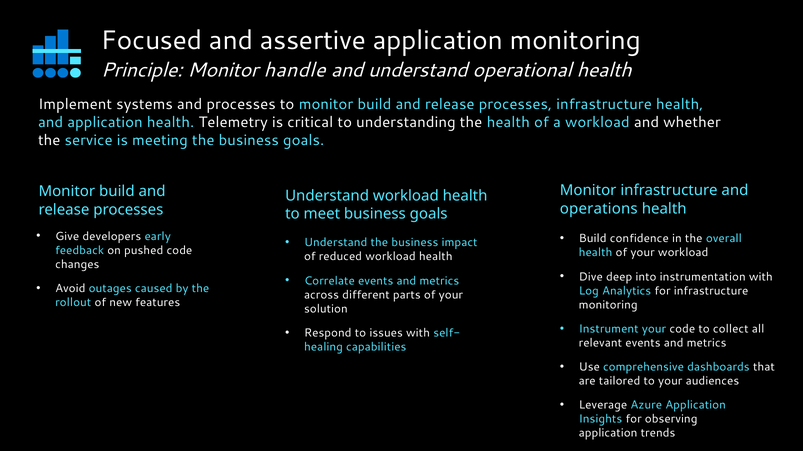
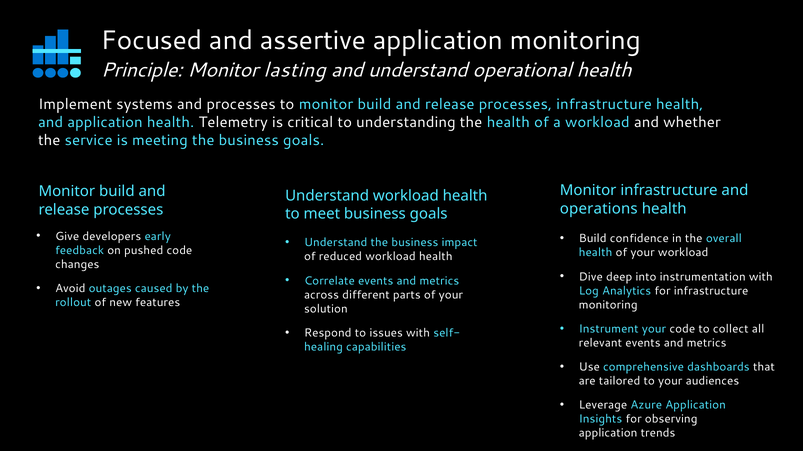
handle: handle -> lasting
